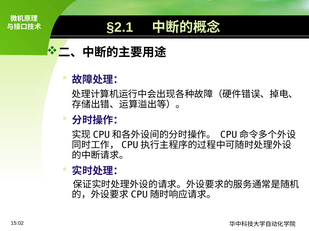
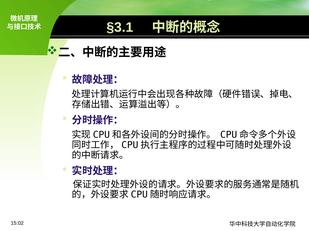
§2.1: §2.1 -> §3.1
